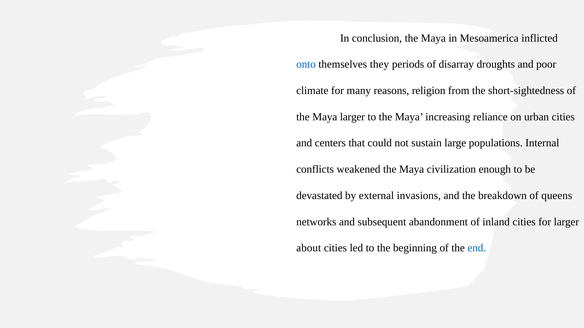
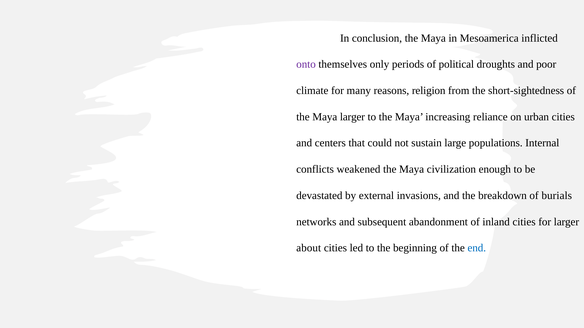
onto colour: blue -> purple
they: they -> only
disarray: disarray -> political
queens: queens -> burials
